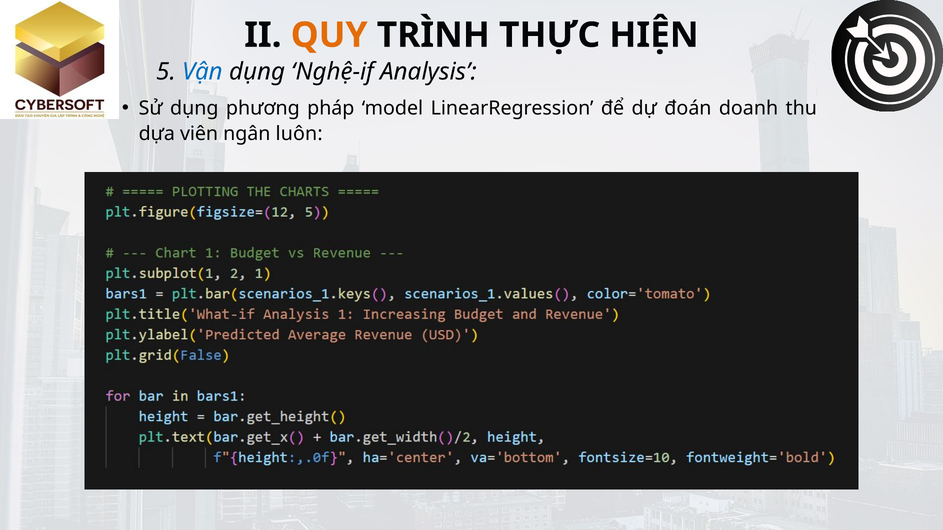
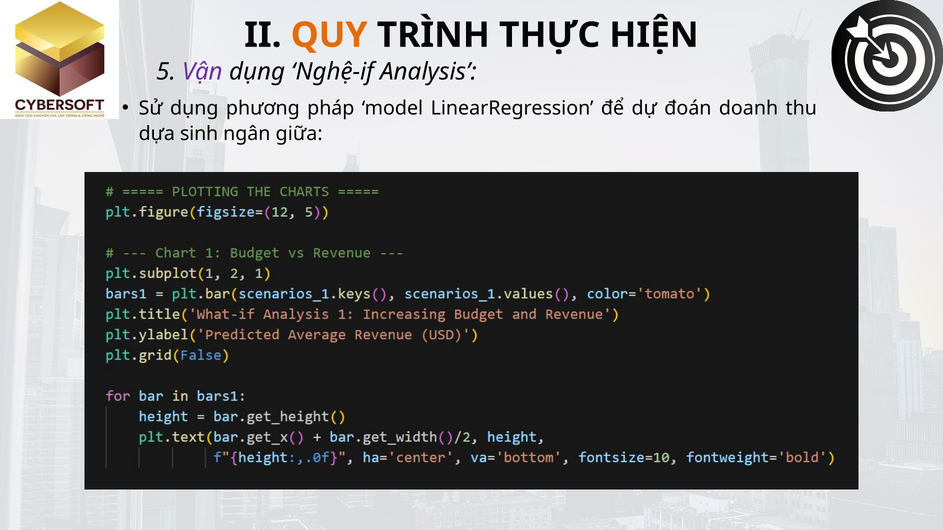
Vận colour: blue -> purple
viên: viên -> sinh
luôn: luôn -> giữa
